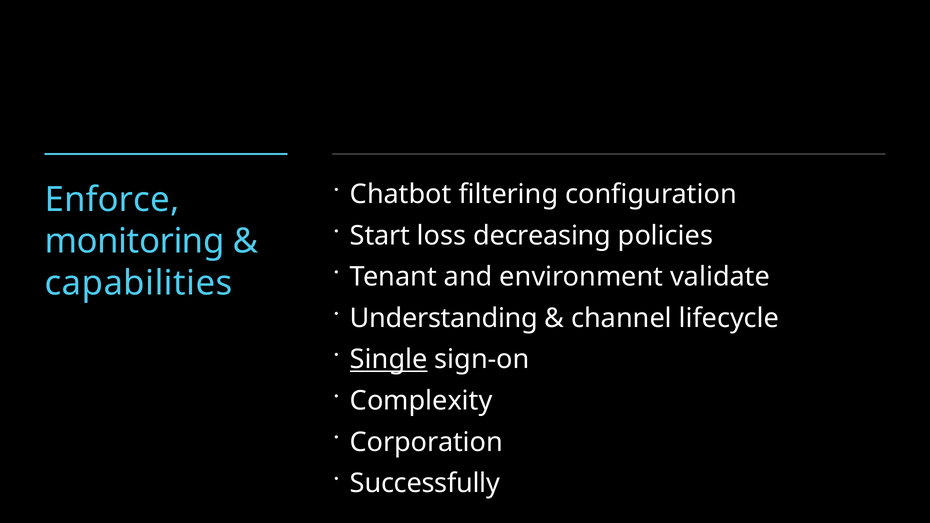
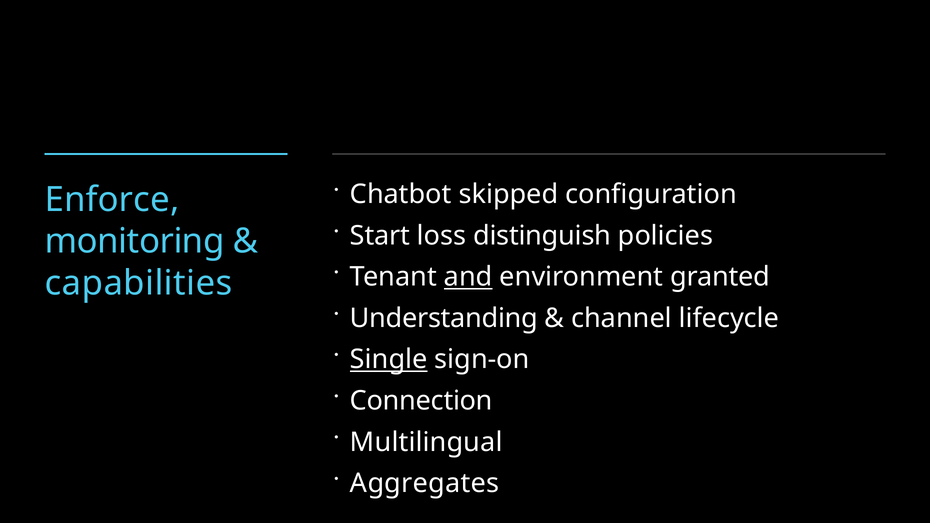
filtering: filtering -> skipped
decreasing: decreasing -> distinguish
and underline: none -> present
validate: validate -> granted
Complexity: Complexity -> Connection
Corporation: Corporation -> Multilingual
Successfully: Successfully -> Aggregates
